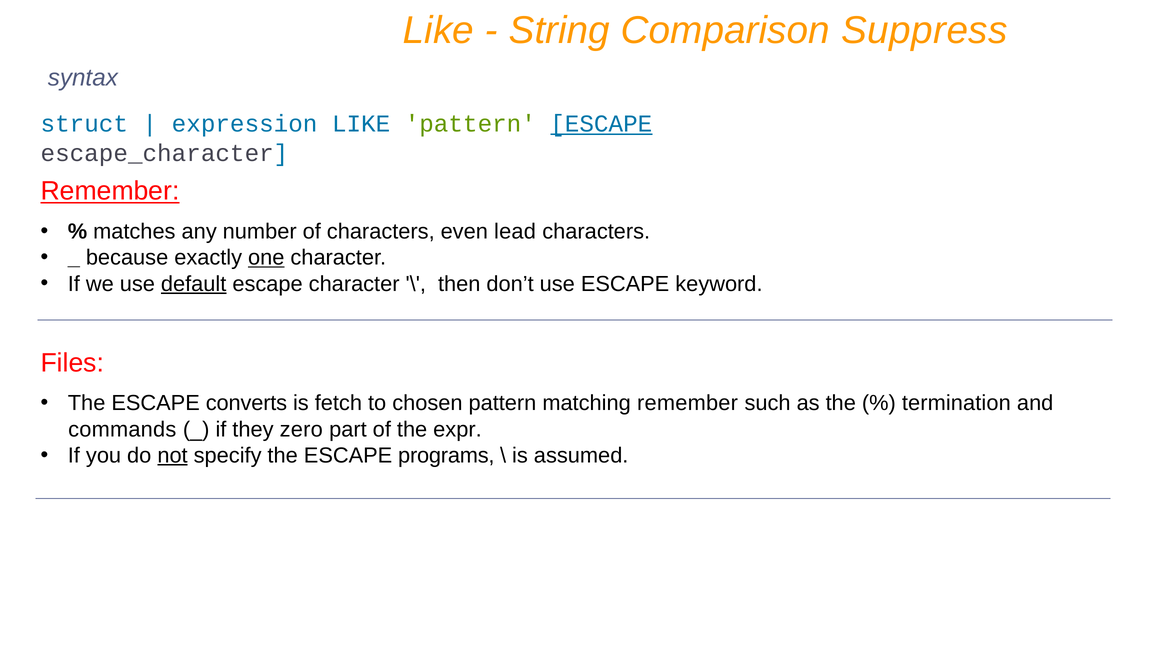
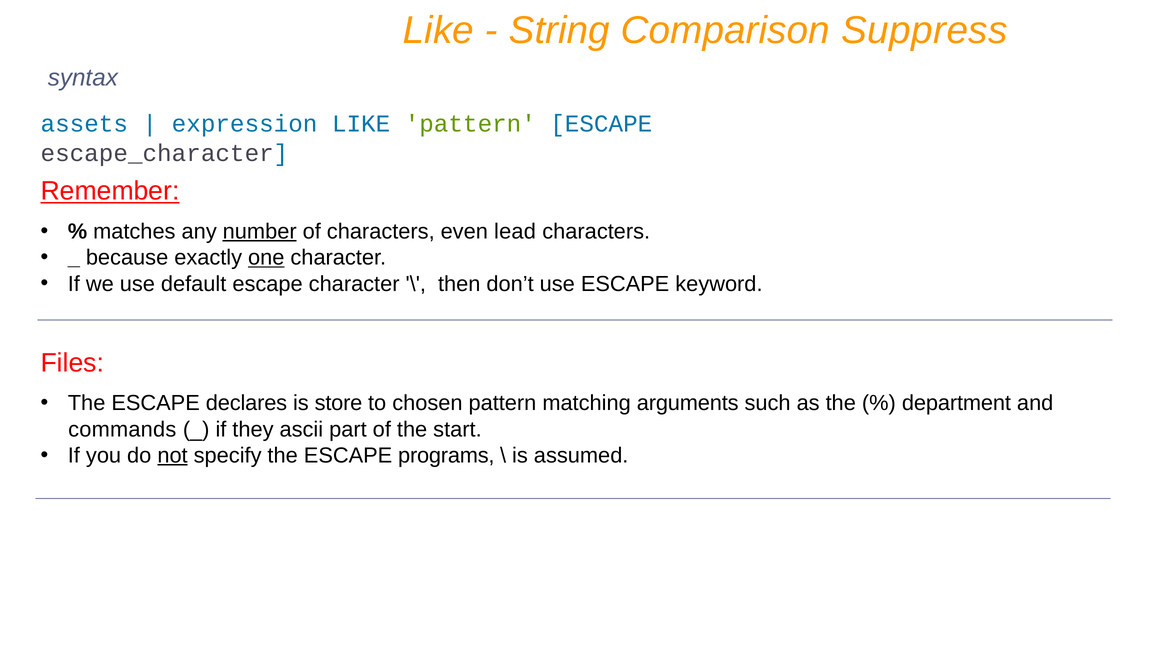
struct: struct -> assets
ESCAPE at (601, 124) underline: present -> none
number underline: none -> present
default underline: present -> none
converts: converts -> declares
fetch: fetch -> store
matching remember: remember -> arguments
termination: termination -> department
zero: zero -> ascii
expr: expr -> start
